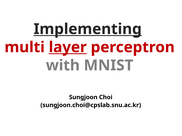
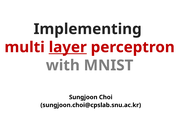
Implementing underline: present -> none
